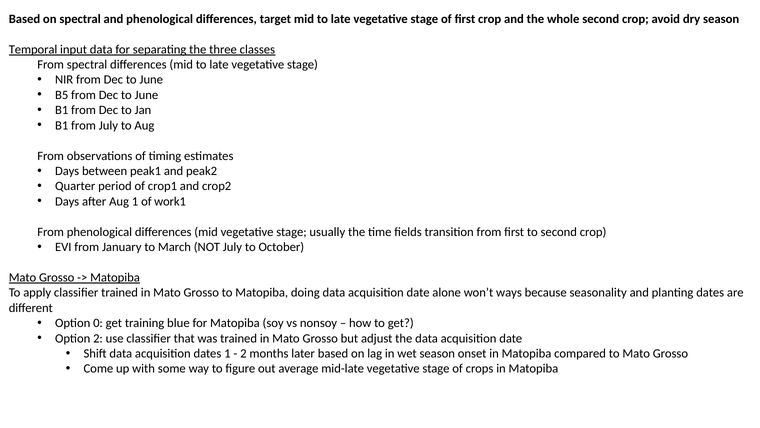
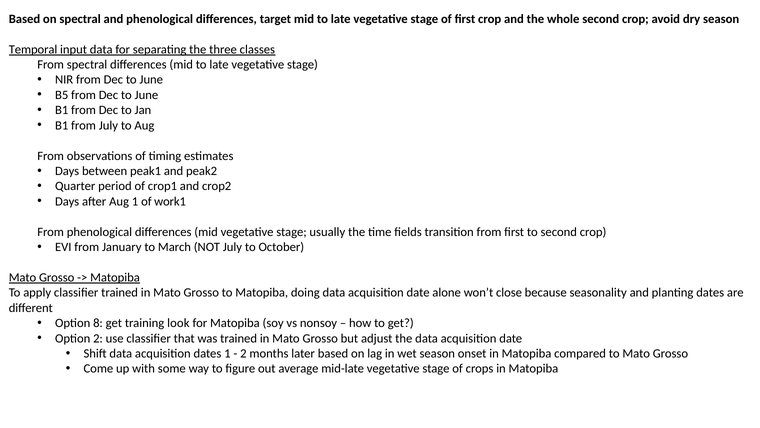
ways: ways -> close
0: 0 -> 8
blue: blue -> look
